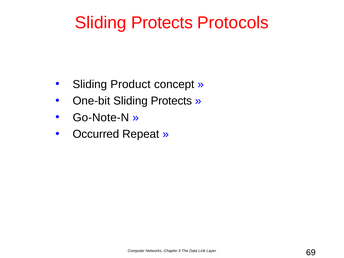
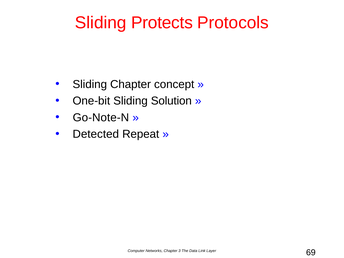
Sliding Product: Product -> Chapter
One-bit Sliding Protects: Protects -> Solution
Occurred: Occurred -> Detected
